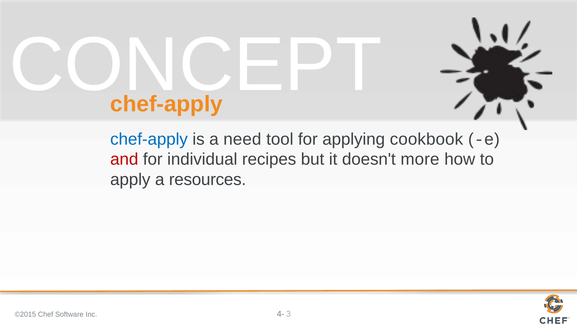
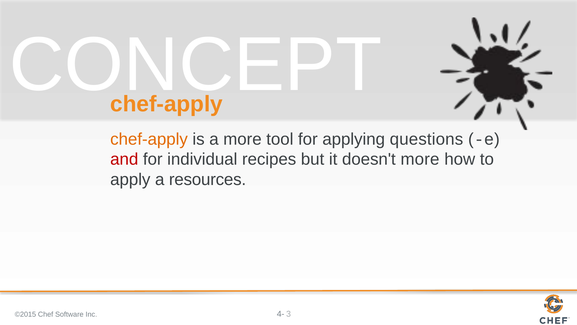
chef-apply at (149, 139) colour: blue -> orange
a need: need -> more
cookbook: cookbook -> questions
